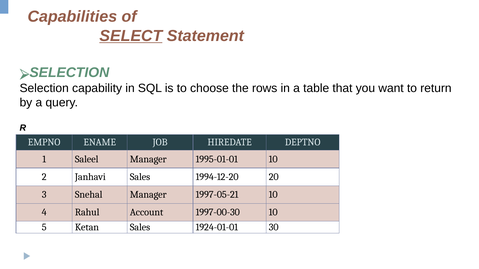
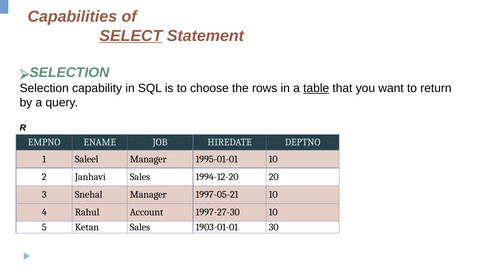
table underline: none -> present
1997-00-30: 1997-00-30 -> 1997-27-30
1924-01-01: 1924-01-01 -> 1903-01-01
